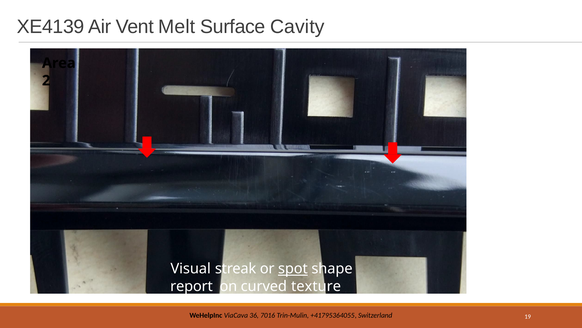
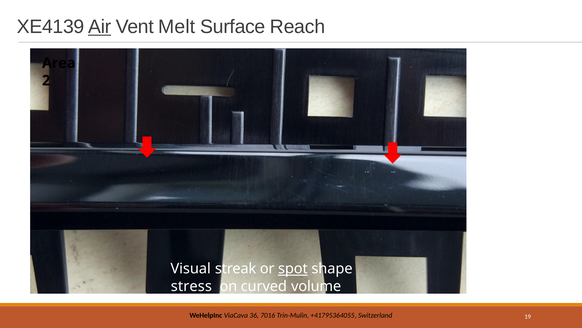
Air underline: none -> present
Cavity: Cavity -> Reach
report: report -> stress
texture: texture -> volume
